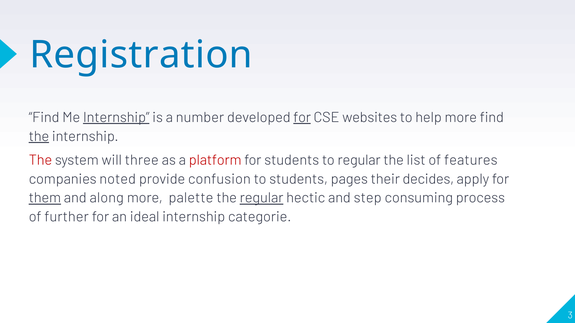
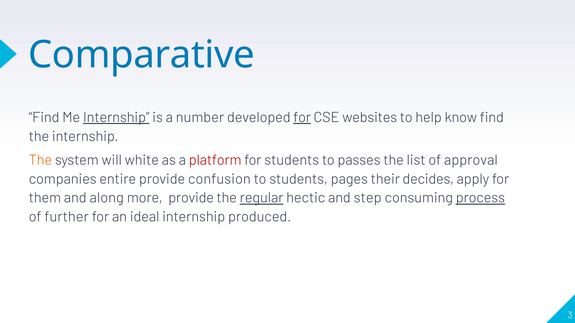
Registration: Registration -> Comparative
help more: more -> know
the at (39, 136) underline: present -> none
The at (40, 160) colour: red -> orange
three: three -> white
to regular: regular -> passes
features: features -> approval
noted: noted -> entire
them underline: present -> none
more palette: palette -> provide
process underline: none -> present
categorie: categorie -> produced
